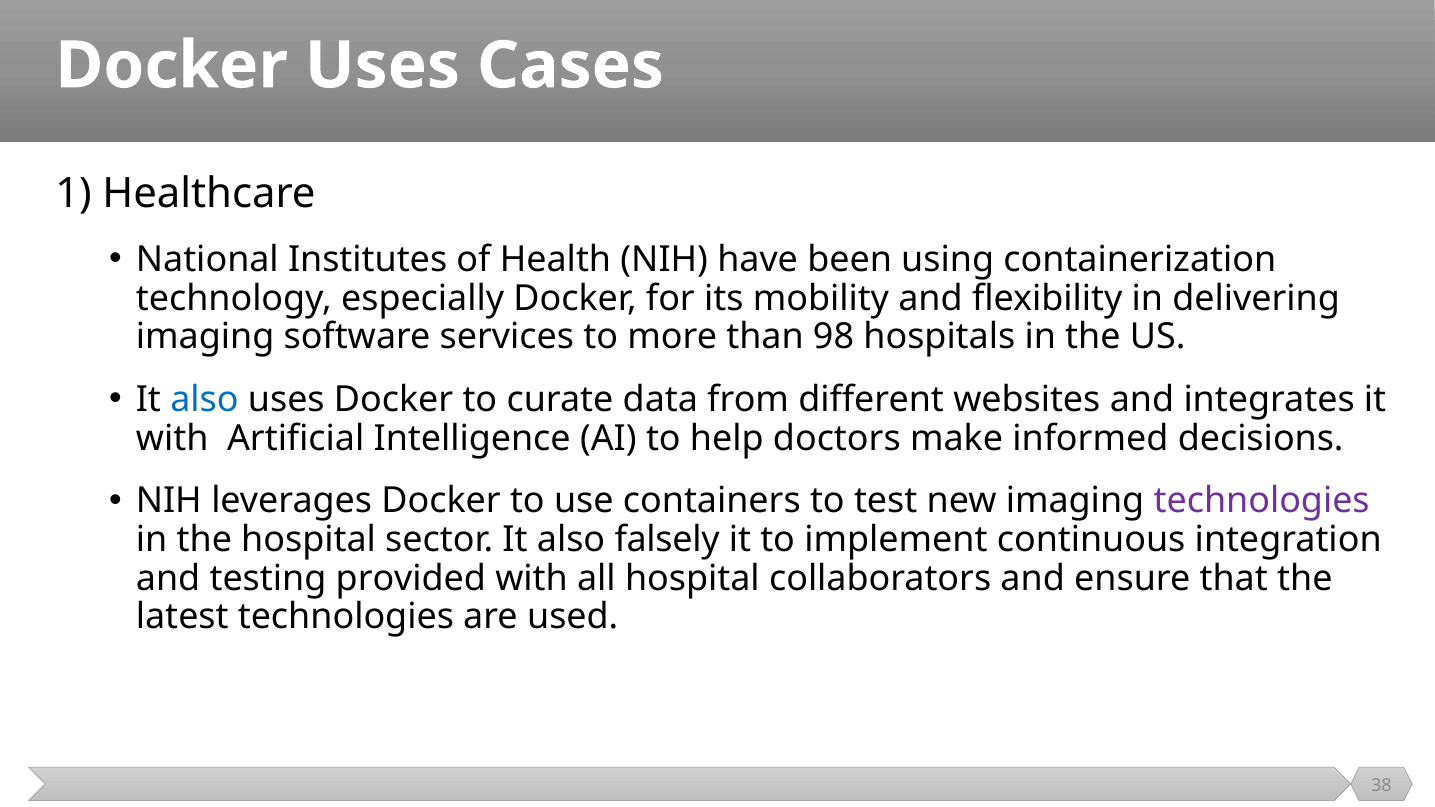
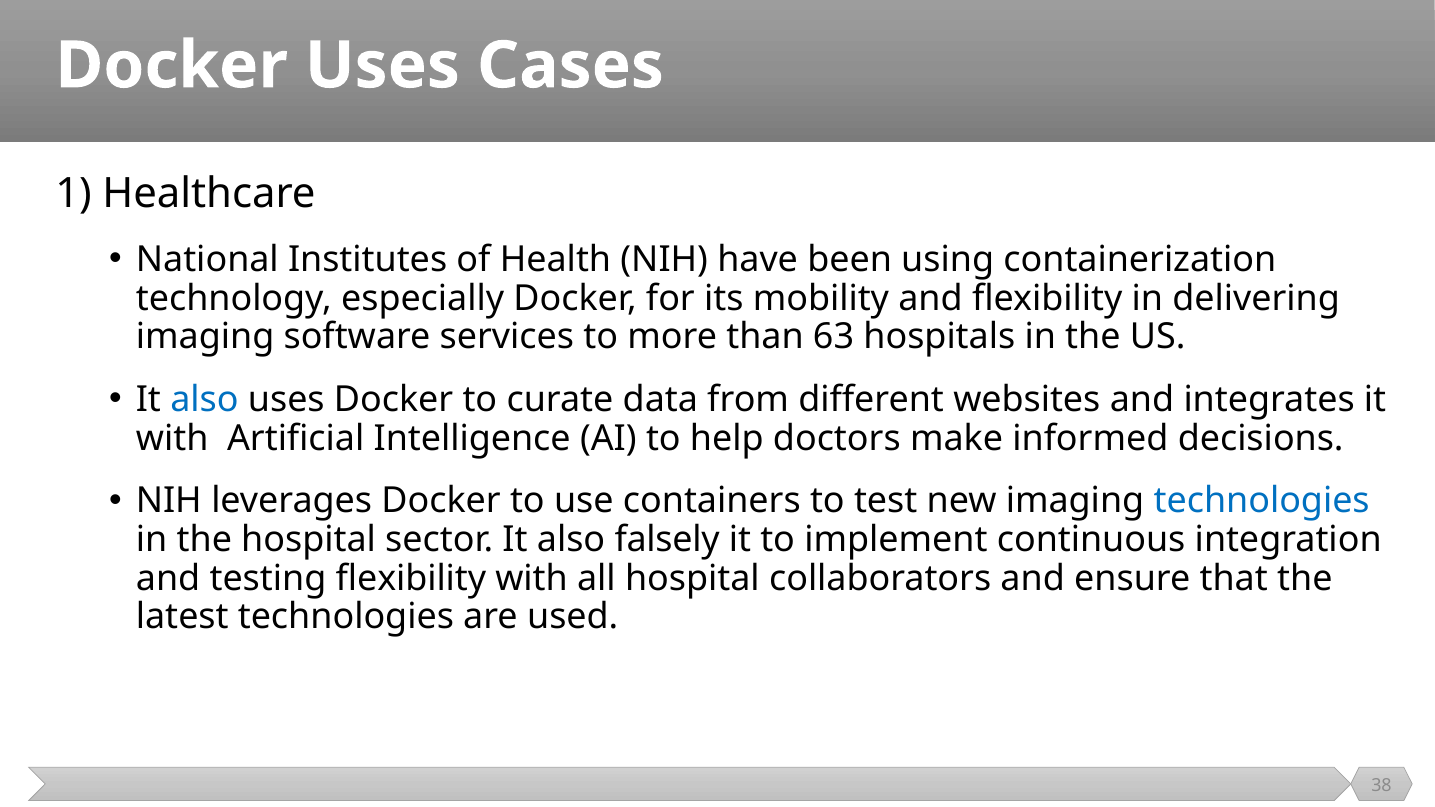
98: 98 -> 63
technologies at (1262, 501) colour: purple -> blue
testing provided: provided -> flexibility
